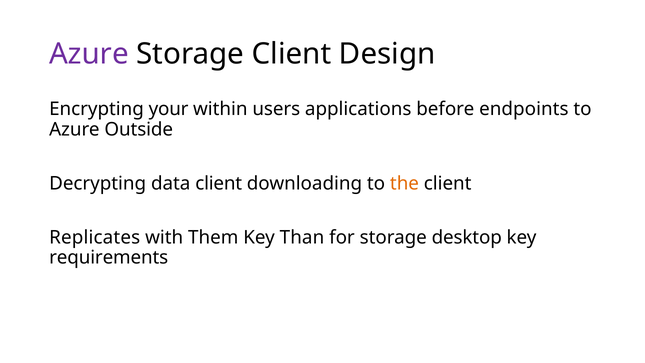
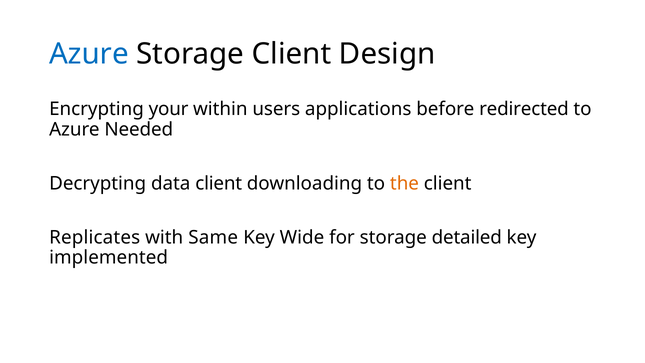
Azure at (89, 54) colour: purple -> blue
endpoints: endpoints -> redirected
Outside: Outside -> Needed
Them: Them -> Same
Than: Than -> Wide
desktop: desktop -> detailed
requirements: requirements -> implemented
